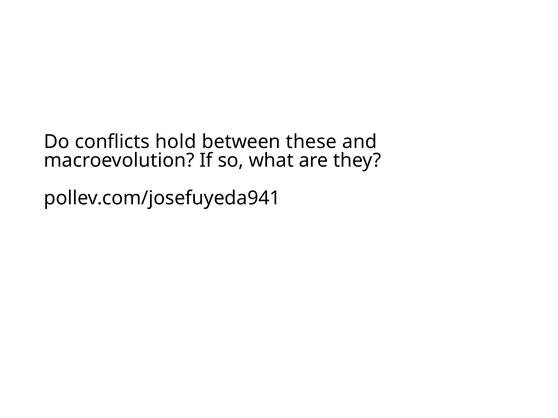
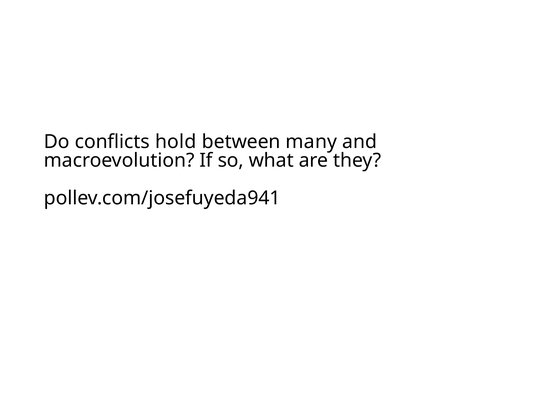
these: these -> many
